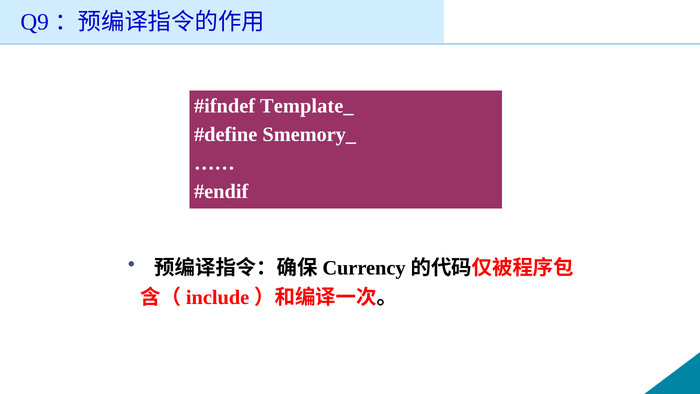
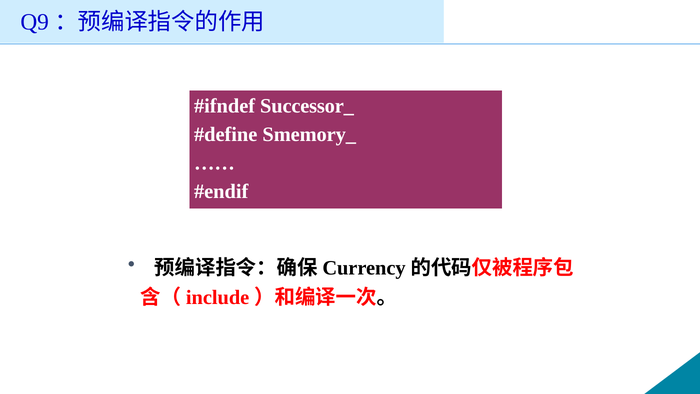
Template_: Template_ -> Successor_
